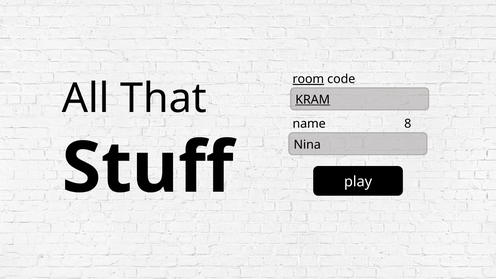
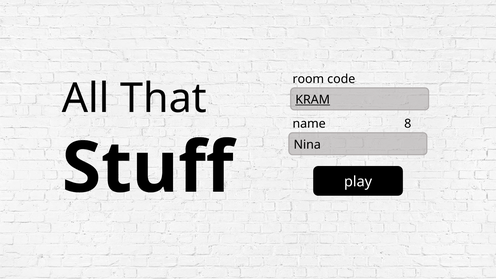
room underline: present -> none
